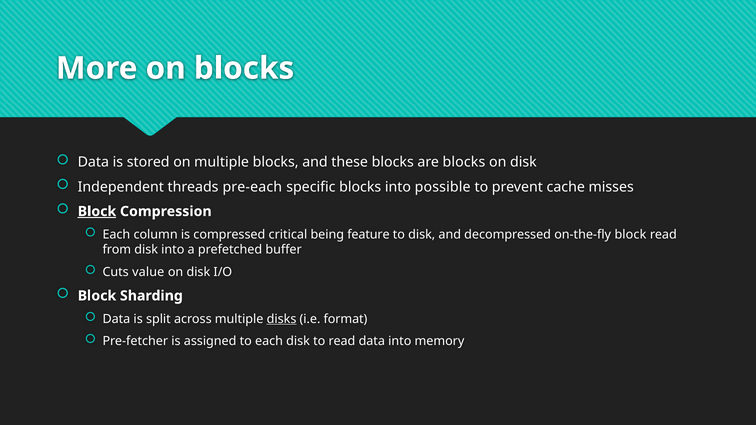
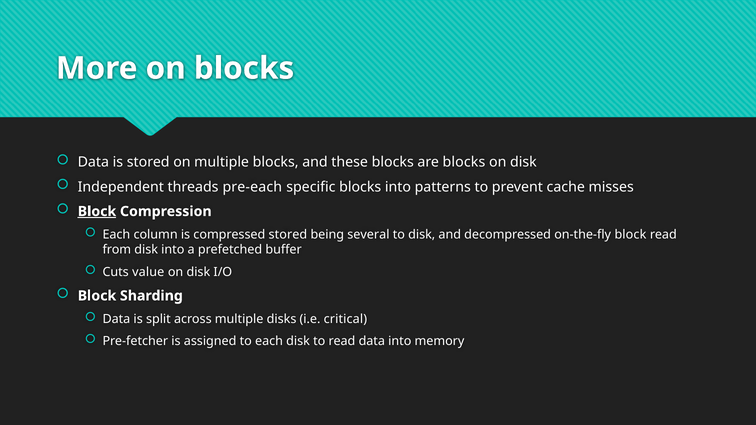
possible: possible -> patterns
compressed critical: critical -> stored
feature: feature -> several
disks underline: present -> none
format: format -> critical
